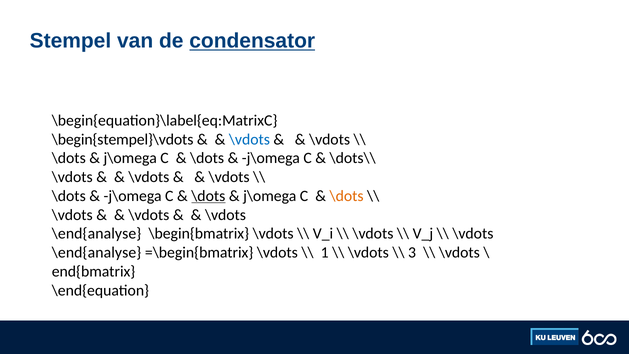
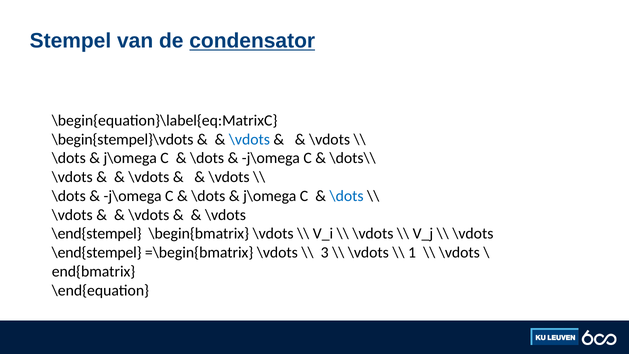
\dots at (208, 196) underline: present -> none
\dots at (347, 196) colour: orange -> blue
\end{analyse at (97, 234): \end{analyse -> \end{stempel
\end{analyse at (97, 252): \end{analyse -> \end{stempel
1: 1 -> 3
3: 3 -> 1
